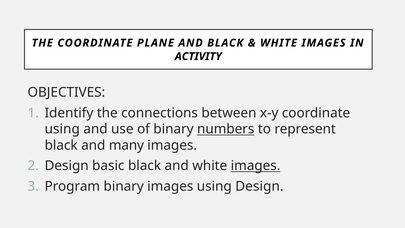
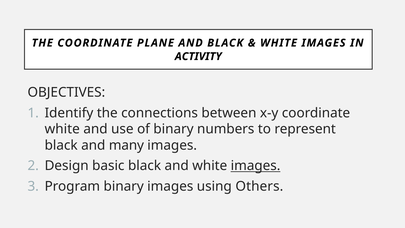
using at (62, 129): using -> white
numbers underline: present -> none
using Design: Design -> Others
